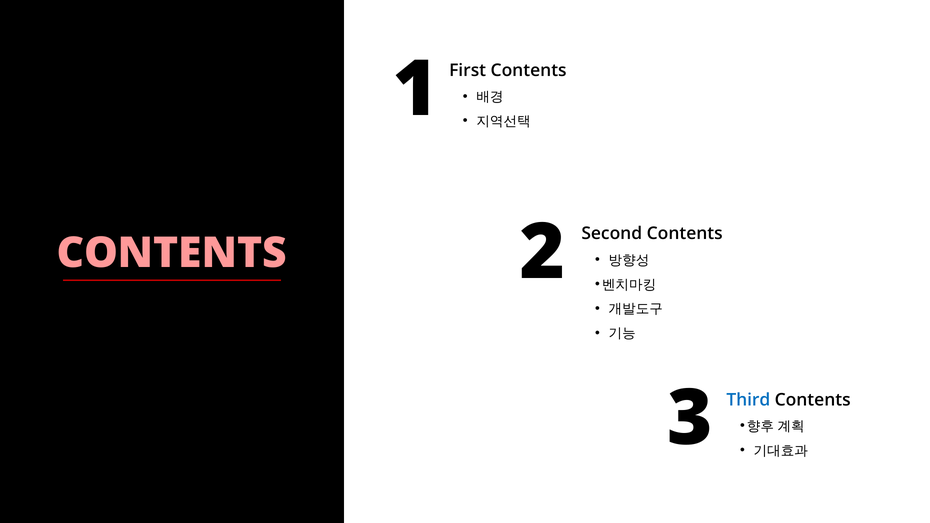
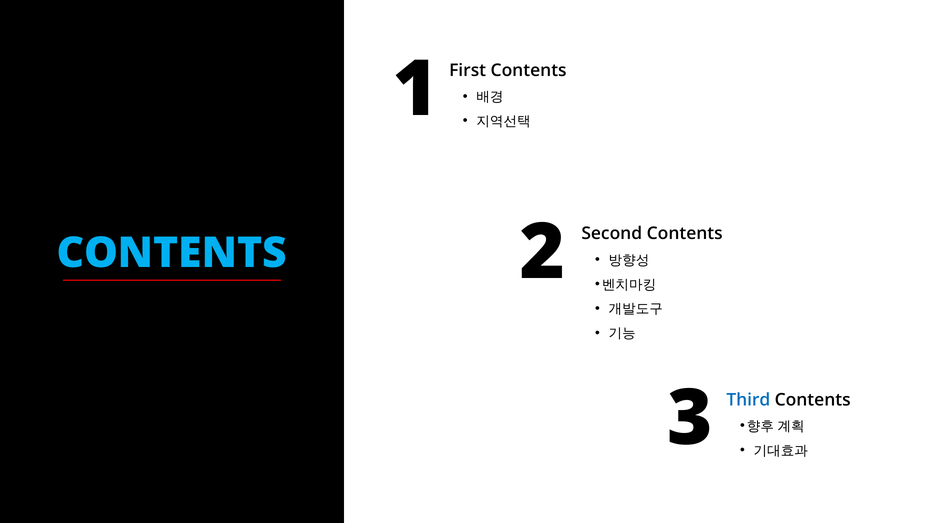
CONTENTS at (172, 253) colour: pink -> light blue
